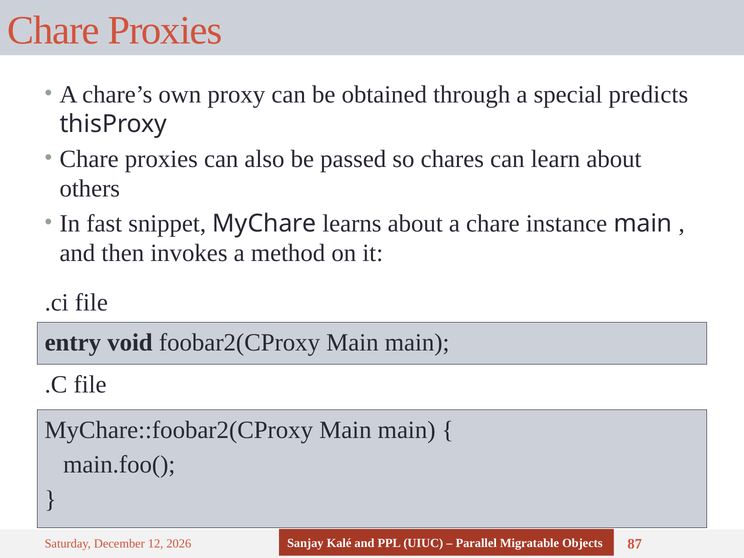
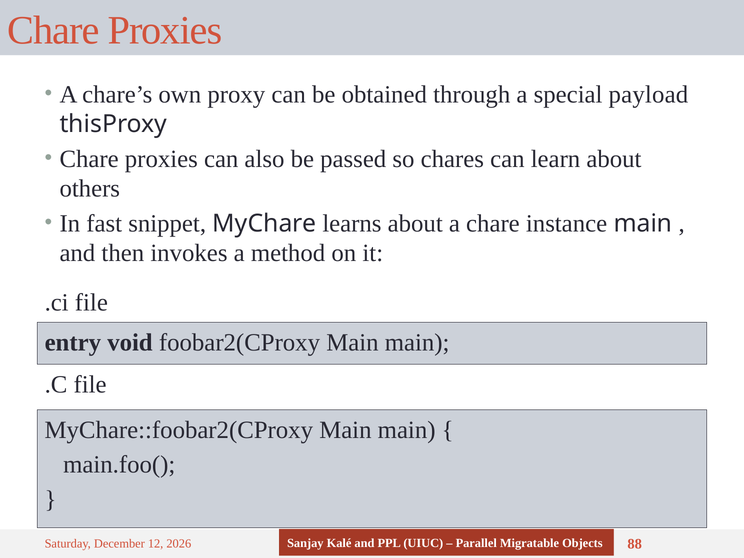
predicts: predicts -> payload
87: 87 -> 88
